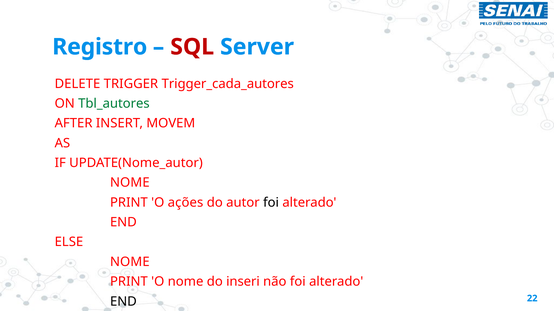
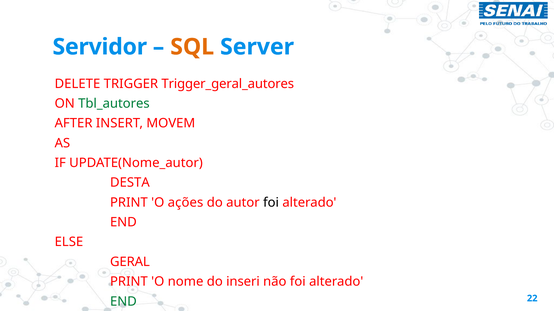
Registro: Registro -> Servidor
SQL colour: red -> orange
Trigger_cada_autores: Trigger_cada_autores -> Trigger_geral_autores
NOME at (130, 183): NOME -> DESTA
NOME at (130, 262): NOME -> GERAL
END at (123, 302) colour: black -> green
